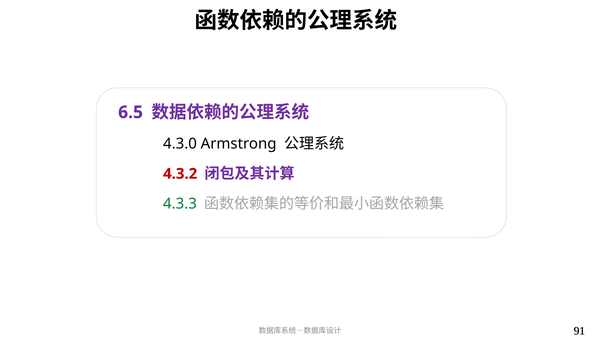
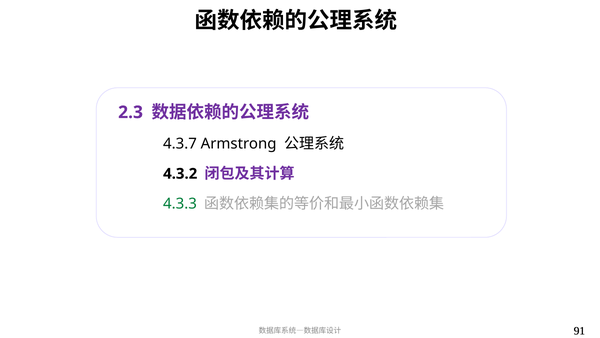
6.5: 6.5 -> 2.3
4.3.0: 4.3.0 -> 4.3.7
4.3.2 colour: red -> black
